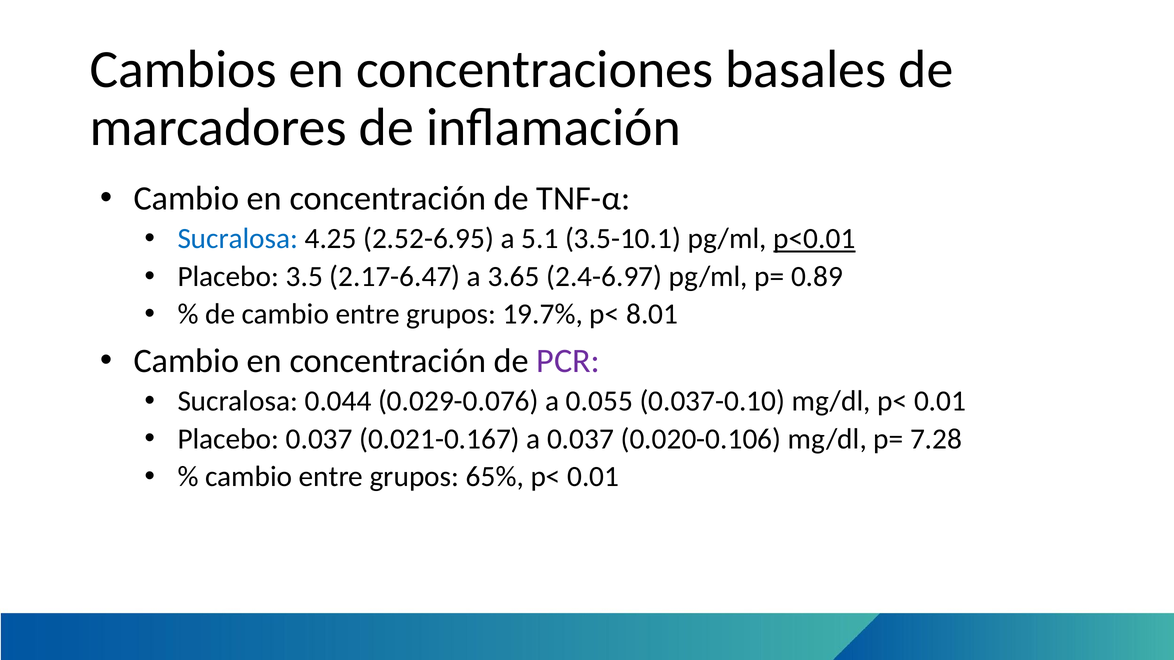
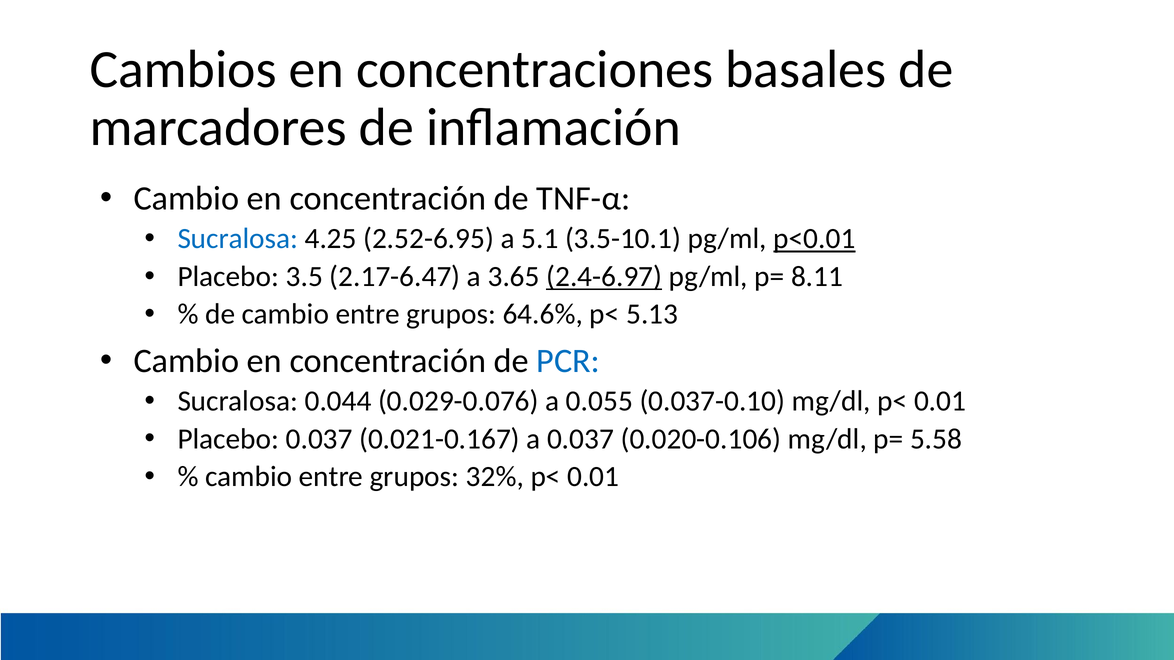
2.4-6.97 underline: none -> present
0.89: 0.89 -> 8.11
19.7%: 19.7% -> 64.6%
8.01: 8.01 -> 5.13
PCR colour: purple -> blue
7.28: 7.28 -> 5.58
65%: 65% -> 32%
